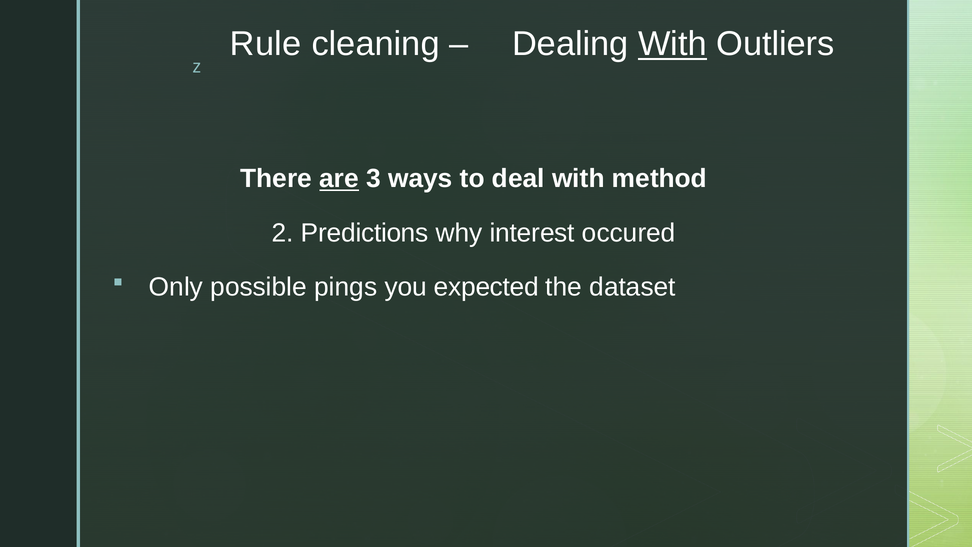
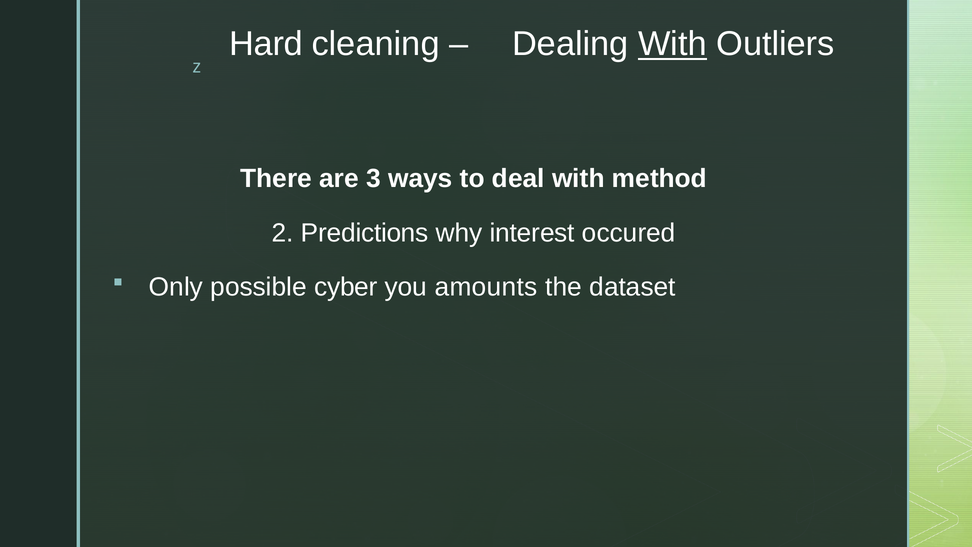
Rule: Rule -> Hard
are underline: present -> none
pings: pings -> cyber
expected: expected -> amounts
